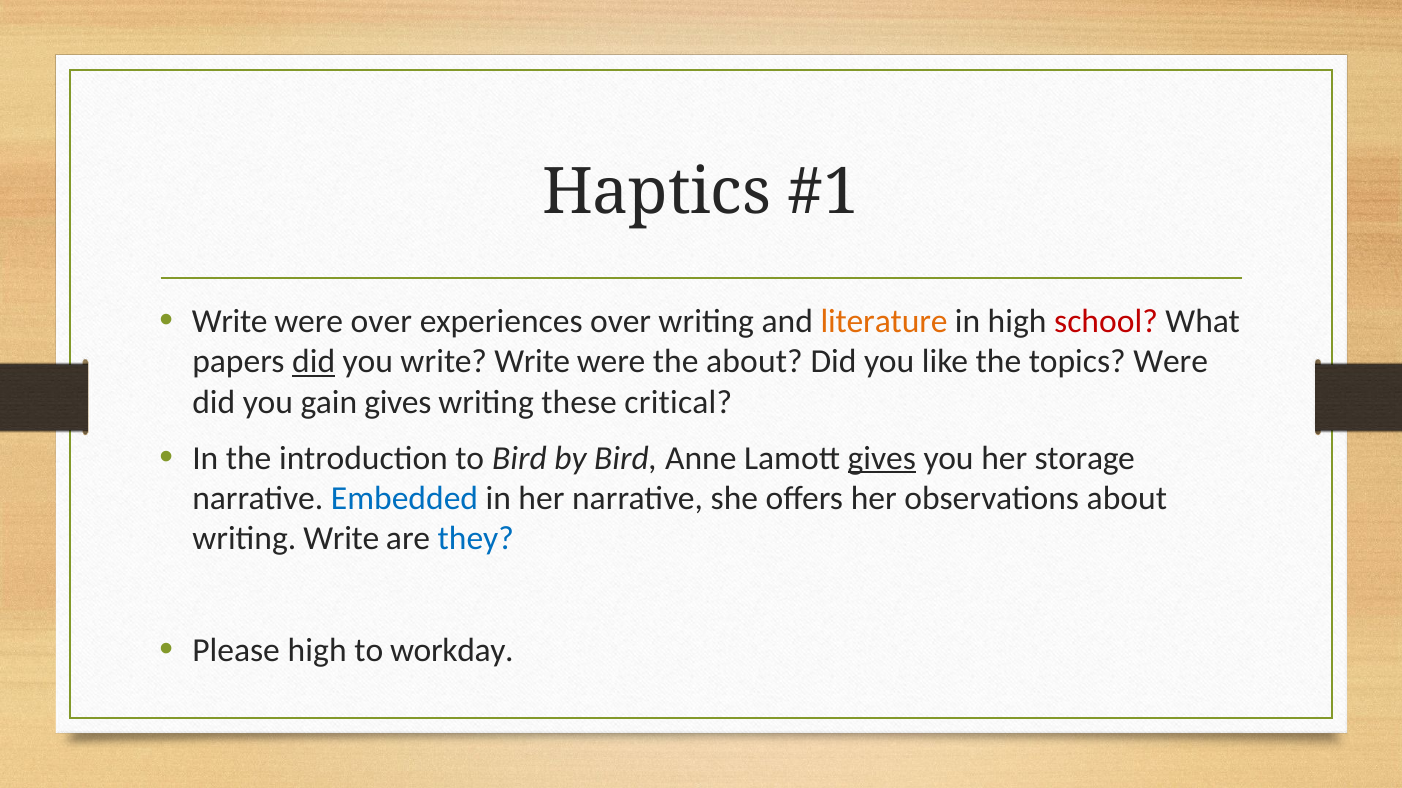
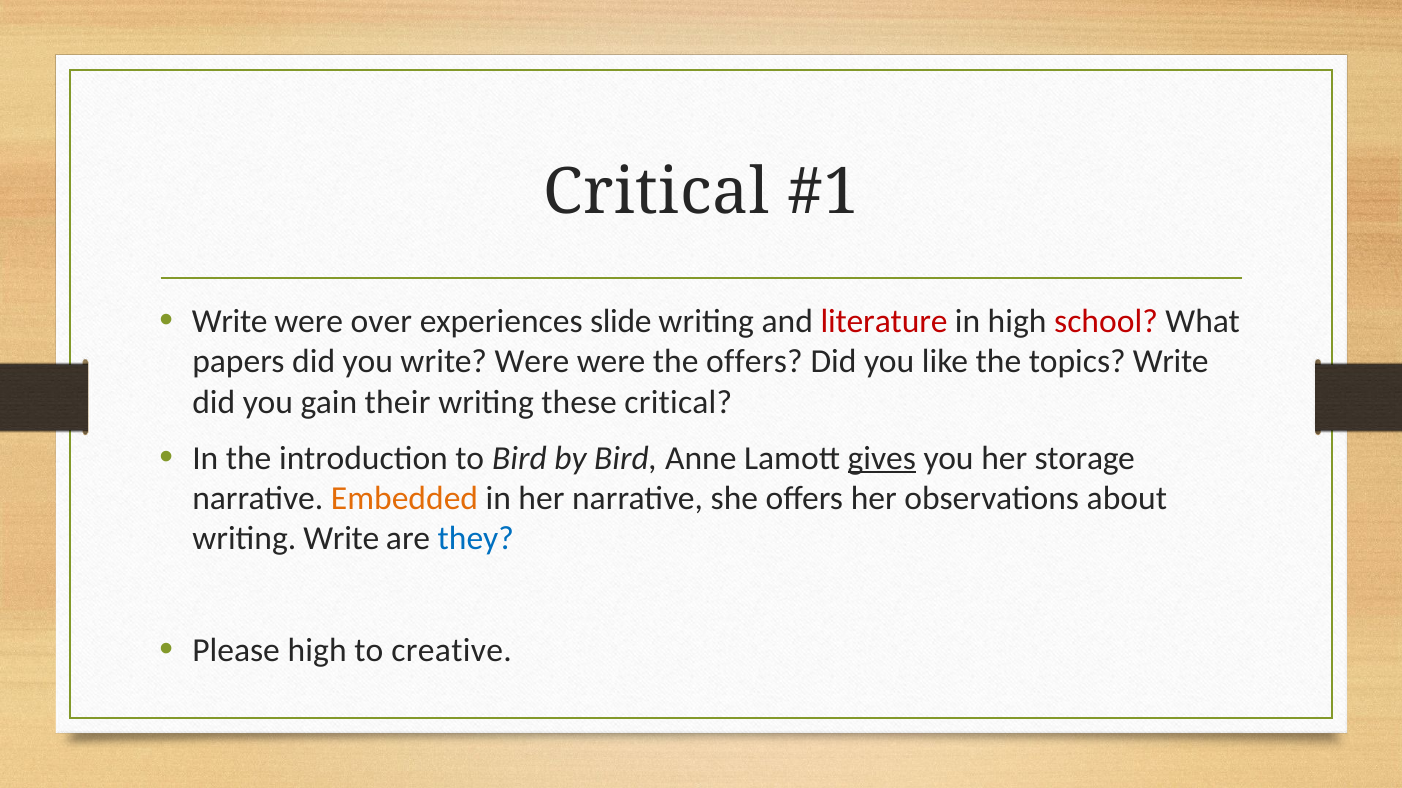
Haptics at (657, 192): Haptics -> Critical
experiences over: over -> slide
literature colour: orange -> red
did at (314, 362) underline: present -> none
you write Write: Write -> Were
the about: about -> offers
topics Were: Were -> Write
gain gives: gives -> their
Embedded colour: blue -> orange
workday: workday -> creative
